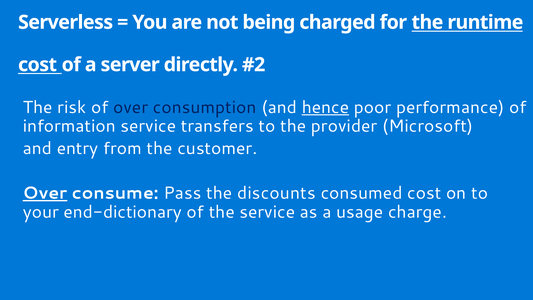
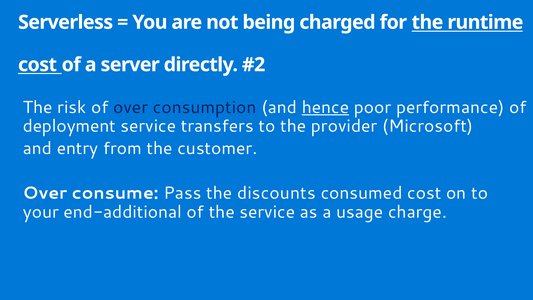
information: information -> deployment
Over at (45, 193) underline: present -> none
end-dictionary: end-dictionary -> end-additional
